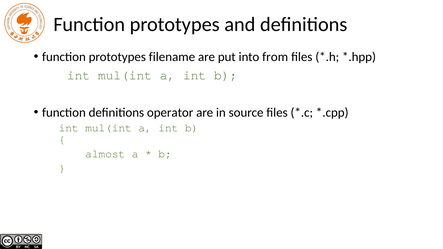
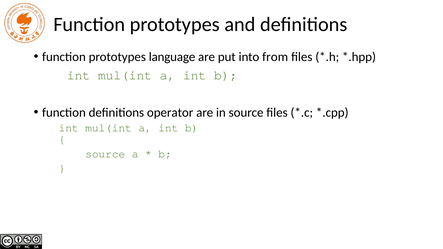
filename: filename -> language
almost at (105, 154): almost -> source
